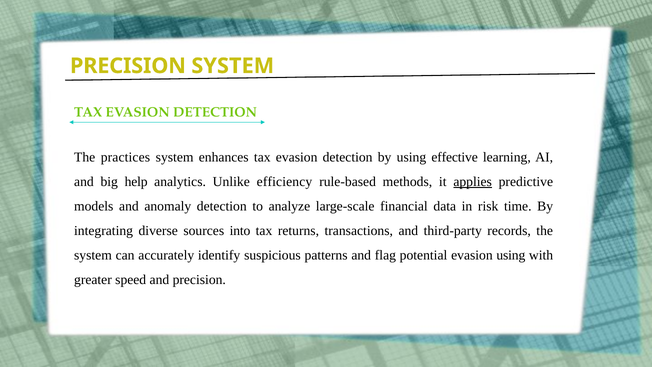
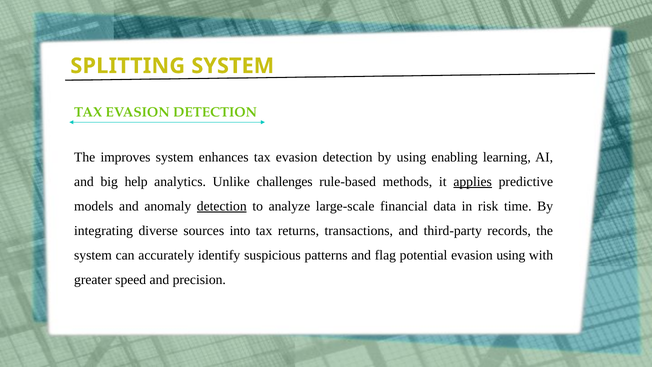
PRECISION at (128, 66): PRECISION -> SPLITTING
practices: practices -> improves
effective: effective -> enabling
efficiency: efficiency -> challenges
detection at (222, 206) underline: none -> present
